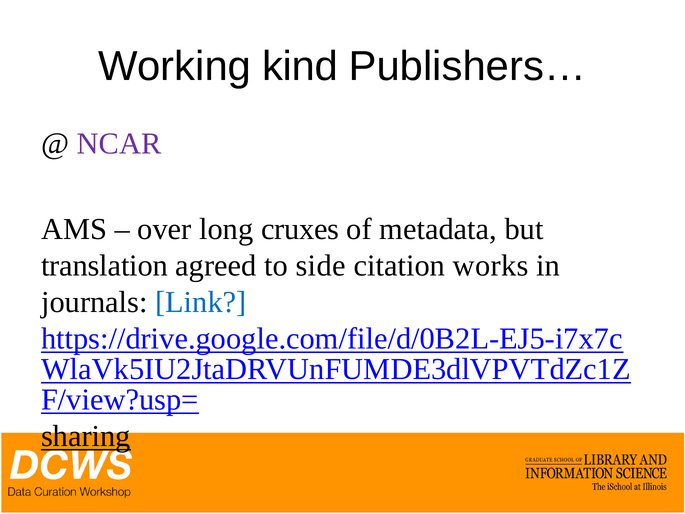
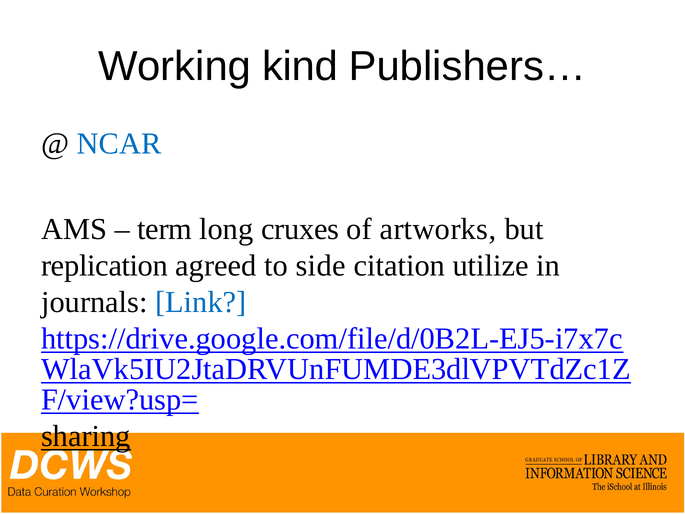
NCAR colour: purple -> blue
over: over -> term
metadata: metadata -> artworks
translation: translation -> replication
works: works -> utilize
